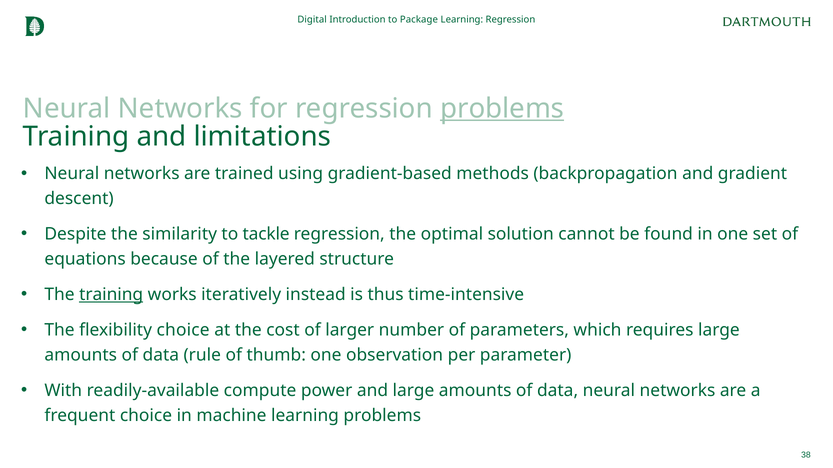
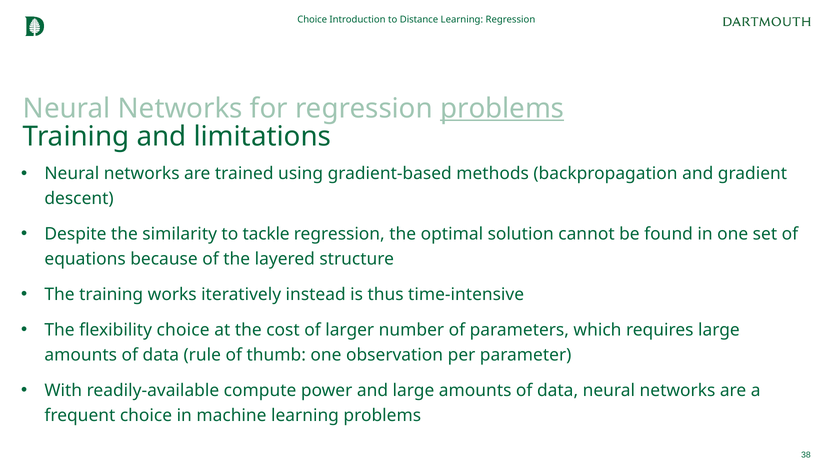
Digital at (312, 20): Digital -> Choice
Package: Package -> Distance
training at (111, 295) underline: present -> none
